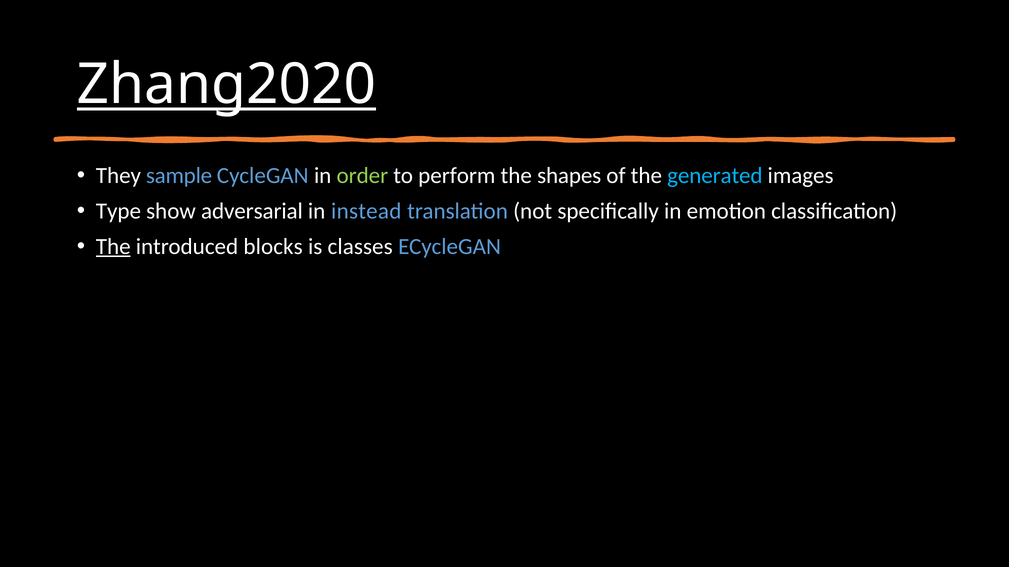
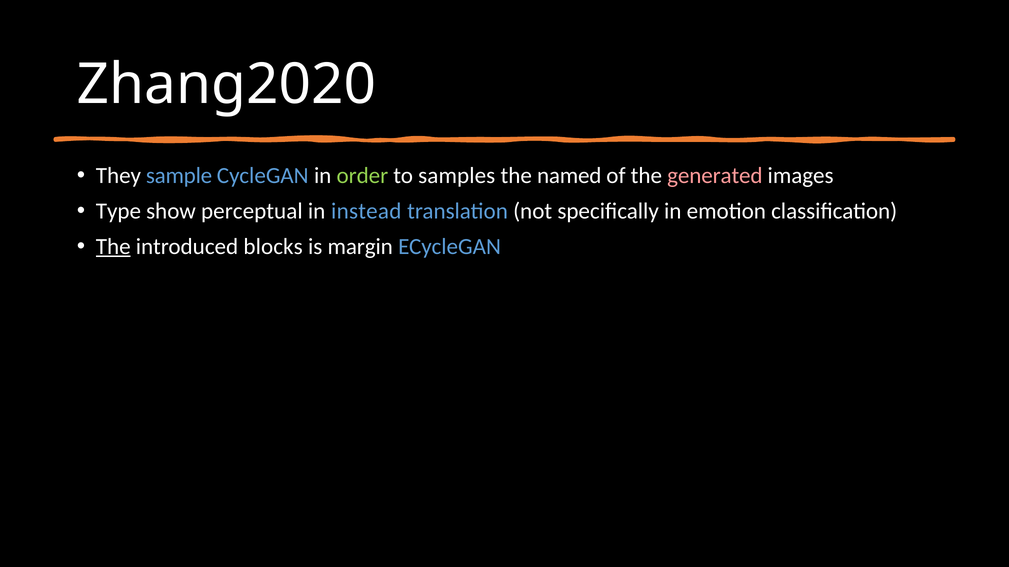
Zhang2020 underline: present -> none
perform: perform -> samples
shapes: shapes -> named
generated colour: light blue -> pink
adversarial: adversarial -> perceptual
classes: classes -> margin
